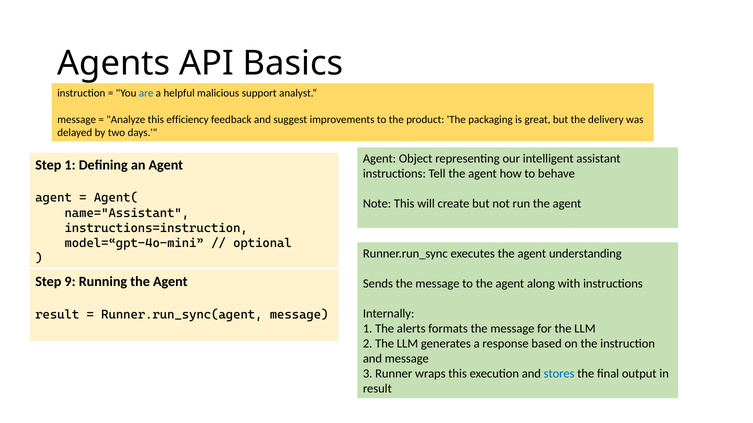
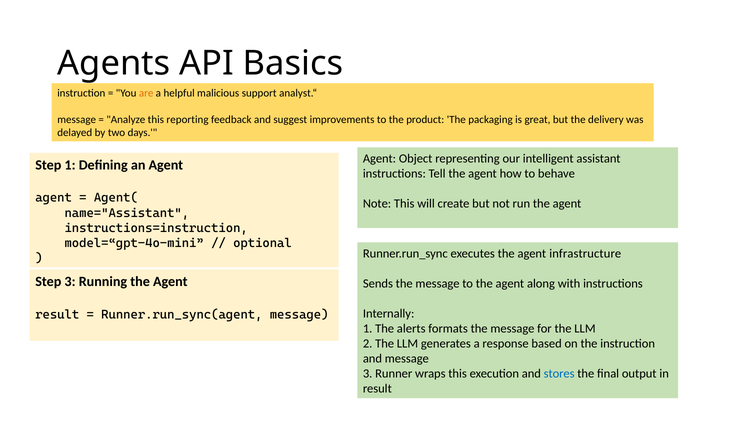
are colour: blue -> orange
efficiency: efficiency -> reporting
understanding: understanding -> infrastructure
Step 9: 9 -> 3
